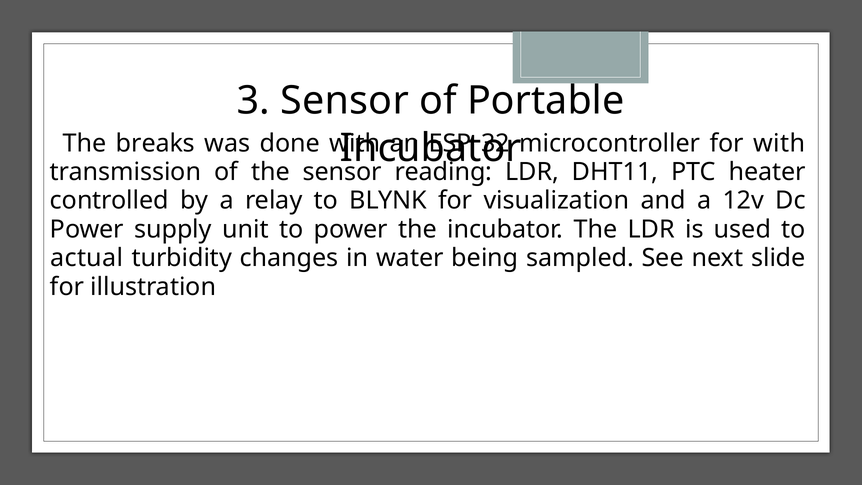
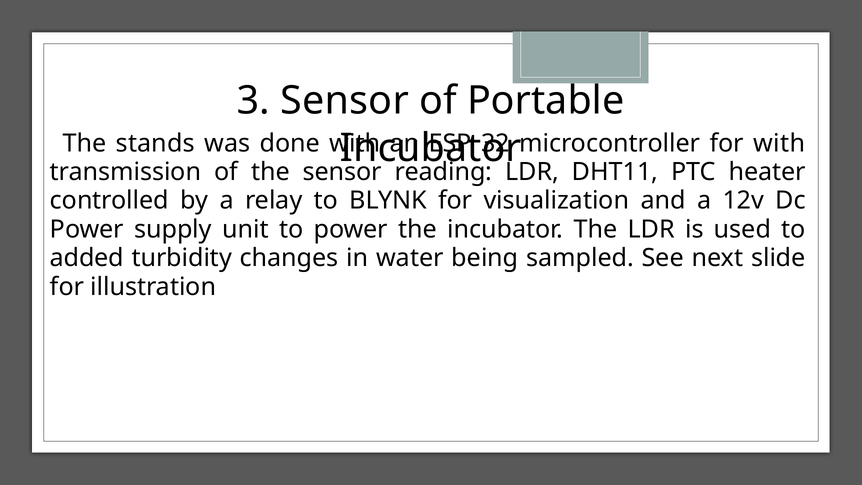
breaks: breaks -> stands
actual: actual -> added
